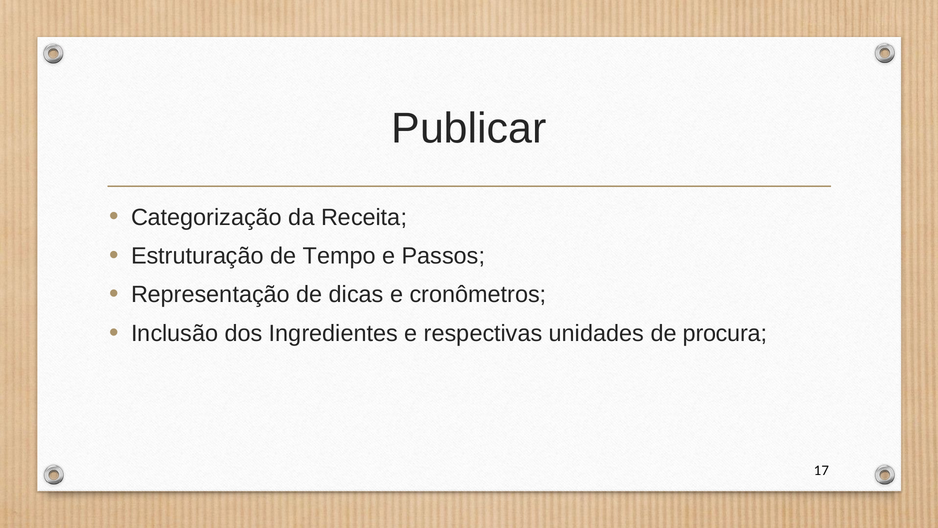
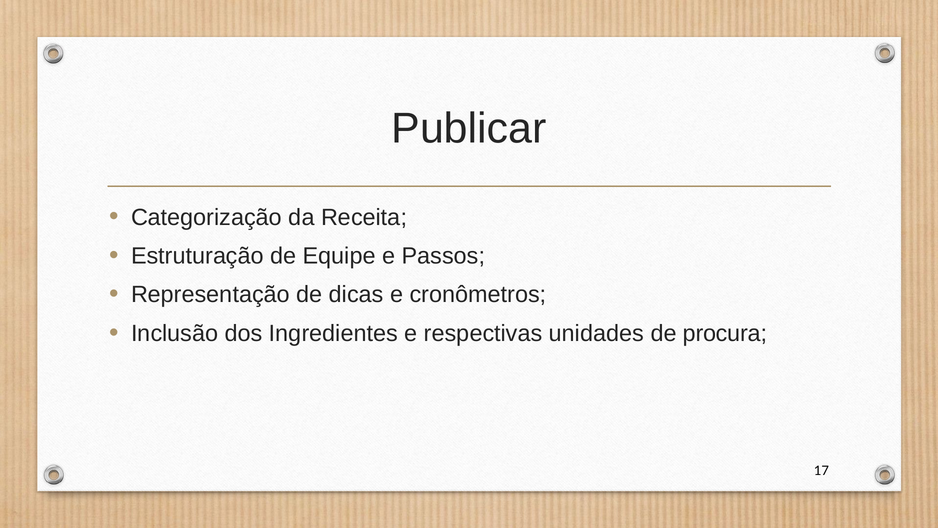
Tempo: Tempo -> Equipe
